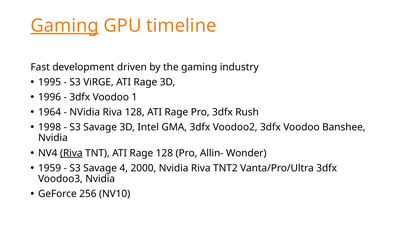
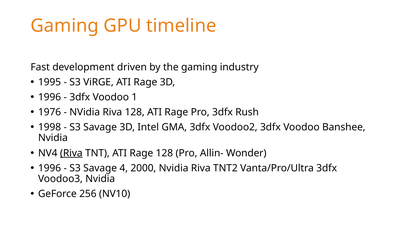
Gaming at (65, 26) underline: present -> none
1964: 1964 -> 1976
1959 at (50, 168): 1959 -> 1996
